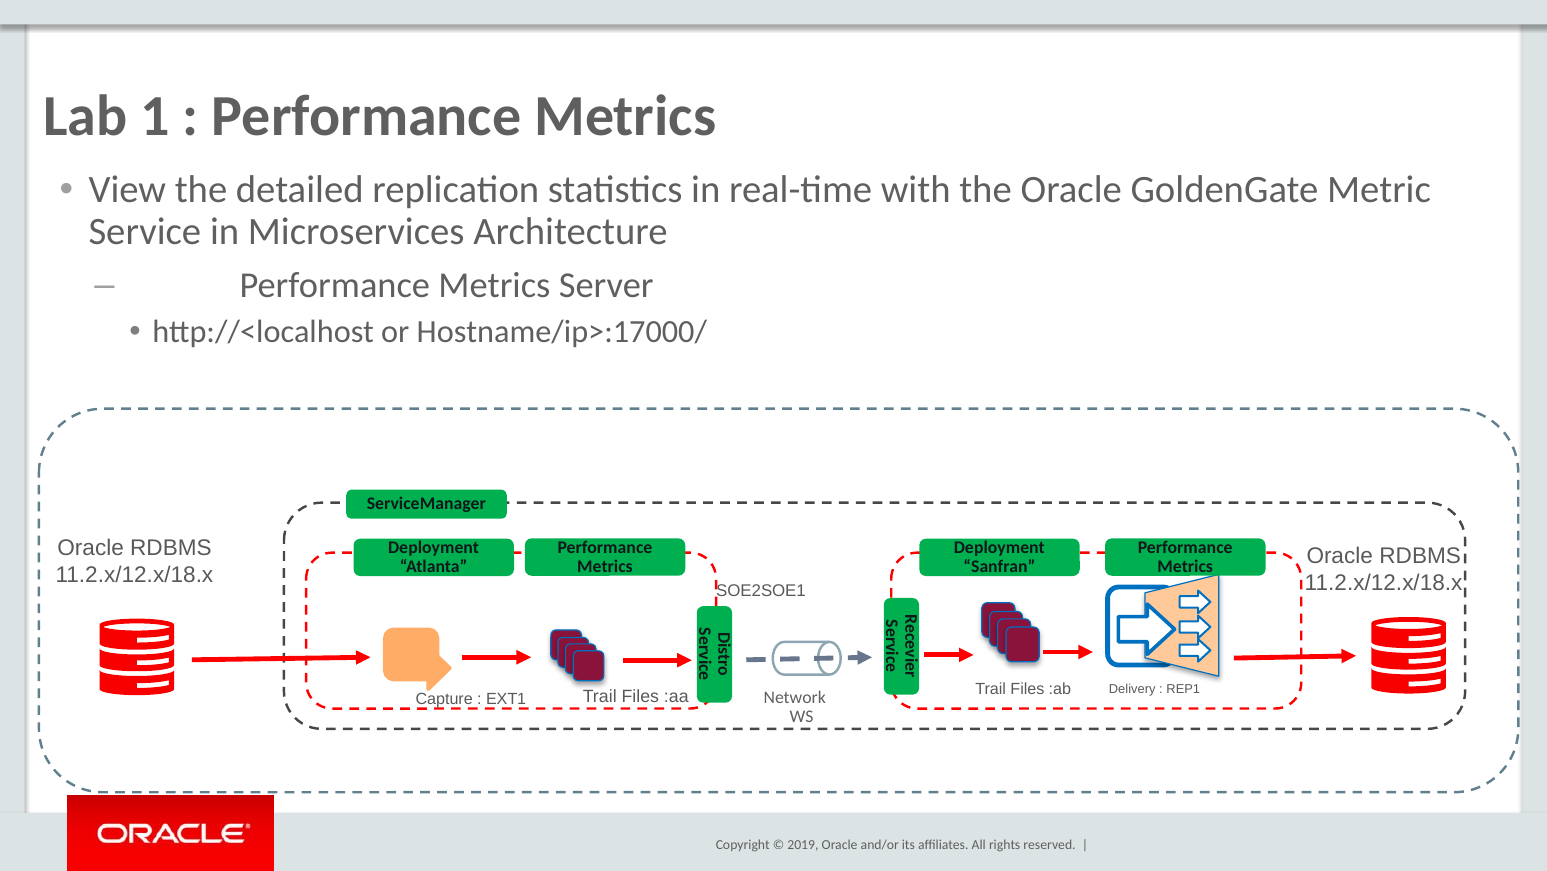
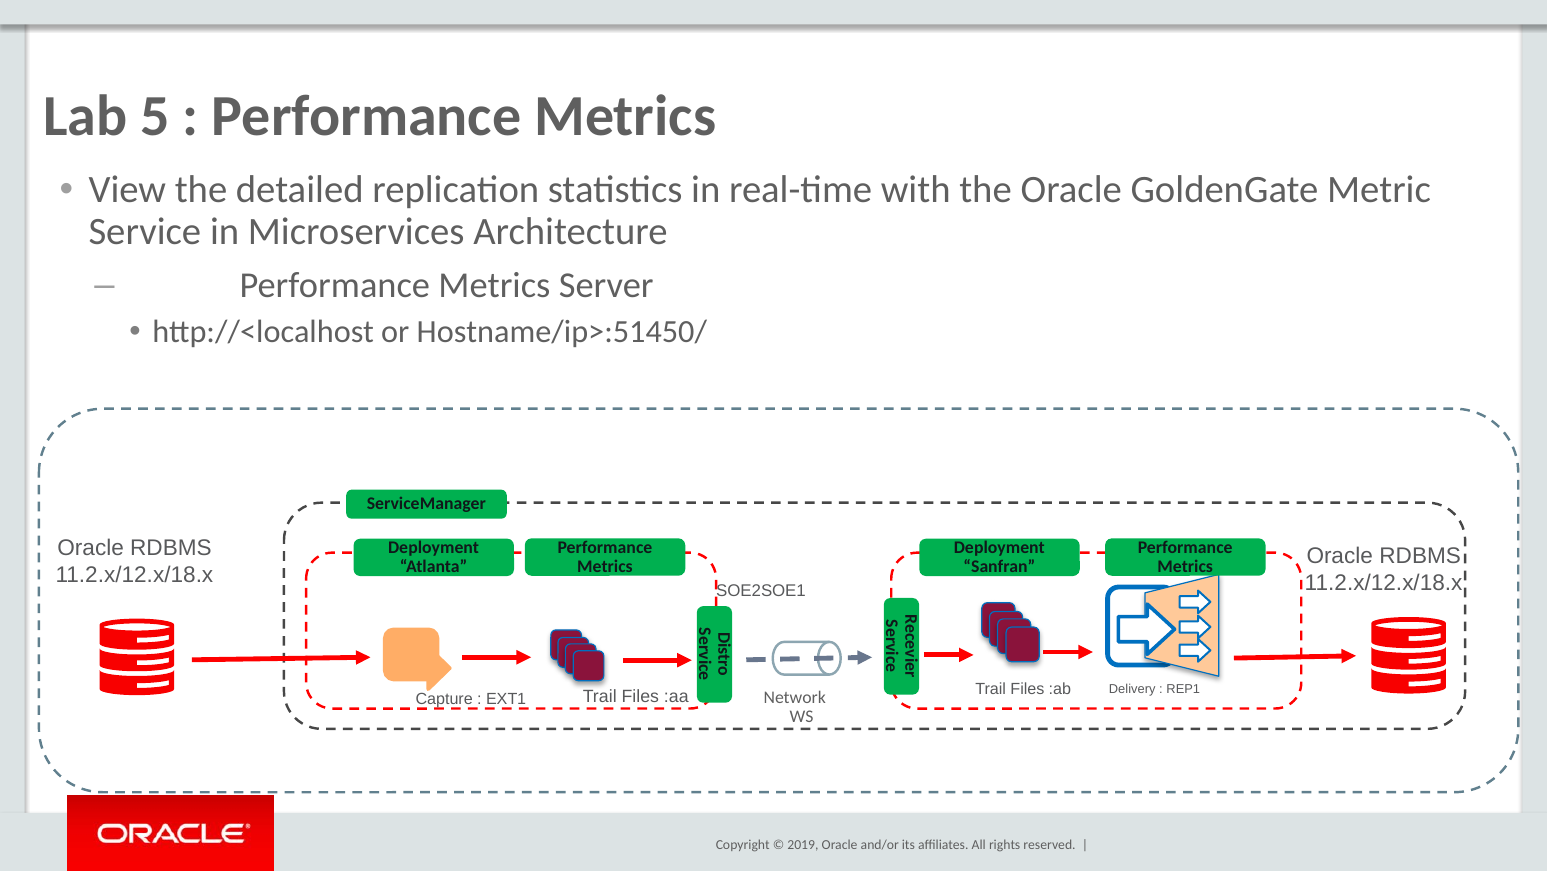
1: 1 -> 5
Hostname/ip>:17000/: Hostname/ip>:17000/ -> Hostname/ip>:51450/
